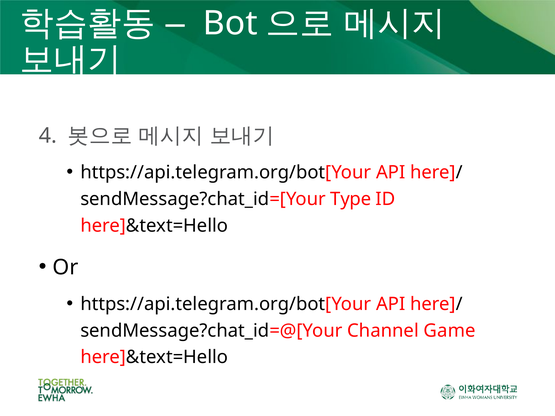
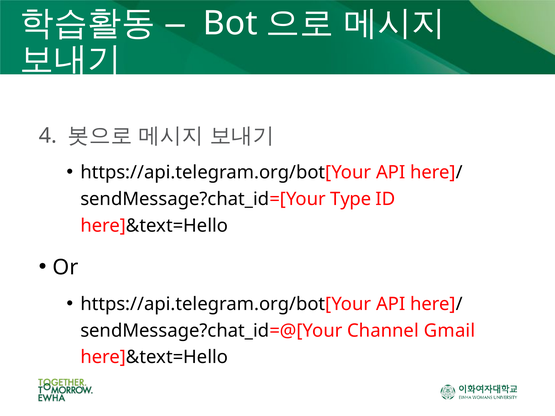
Game: Game -> Gmail
